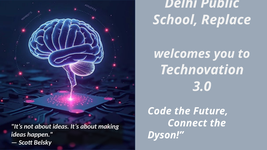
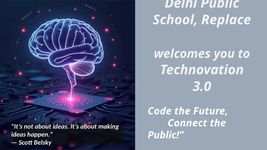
Dyson at (166, 135): Dyson -> Public
